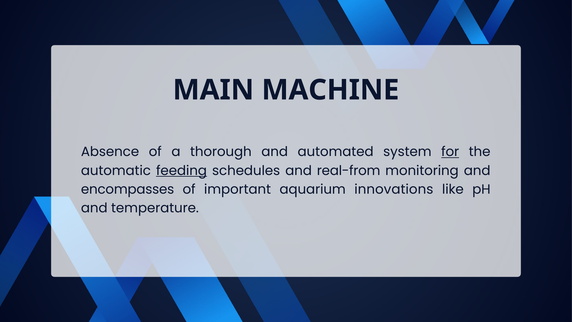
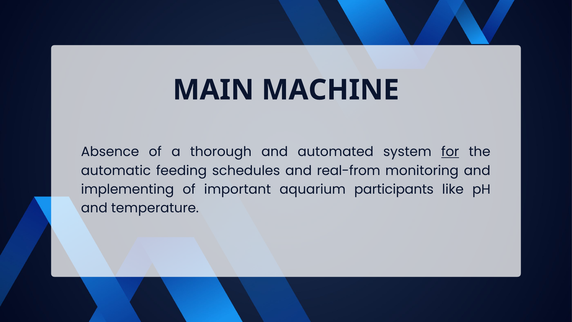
feeding underline: present -> none
encompasses: encompasses -> implementing
innovations: innovations -> participants
